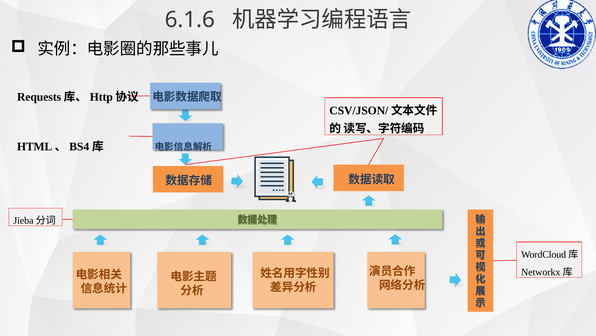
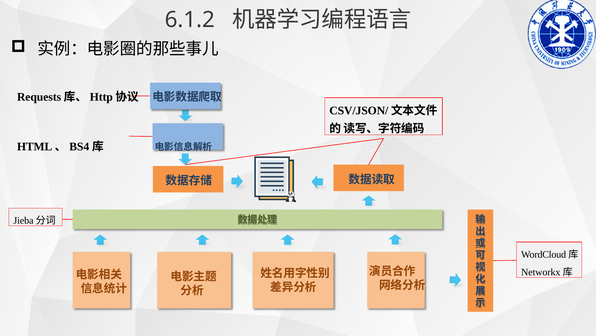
6.1.6: 6.1.6 -> 6.1.2
